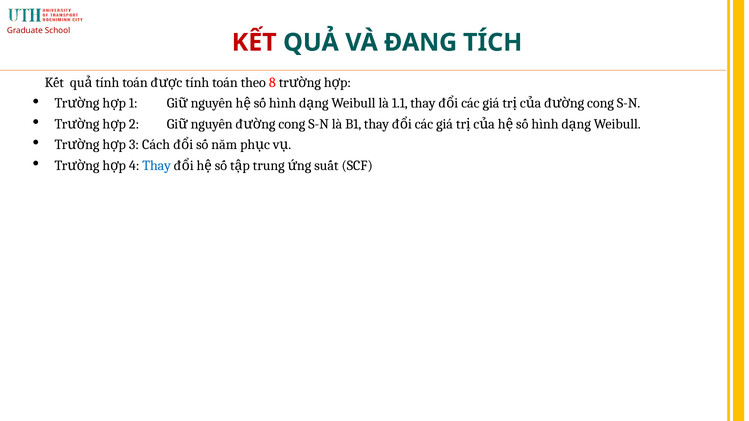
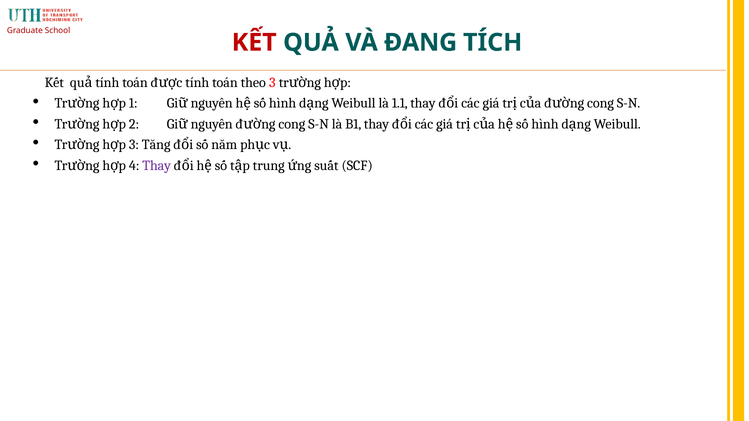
8 at (272, 83): 8 -> 3
Cách: Cách -> Tăng
Thay at (157, 166) colour: blue -> purple
